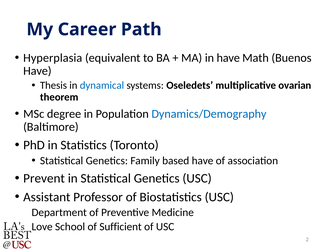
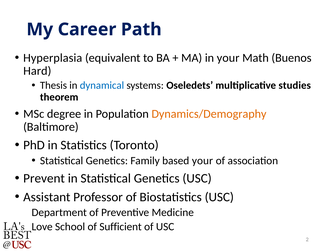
in have: have -> your
Have at (37, 71): Have -> Hard
ovarian: ovarian -> studies
Dynamics/Demography colour: blue -> orange
based have: have -> your
